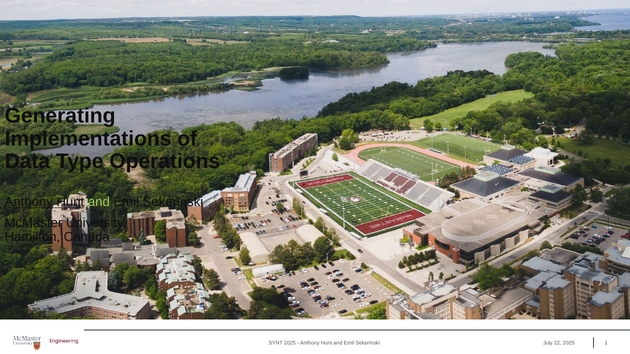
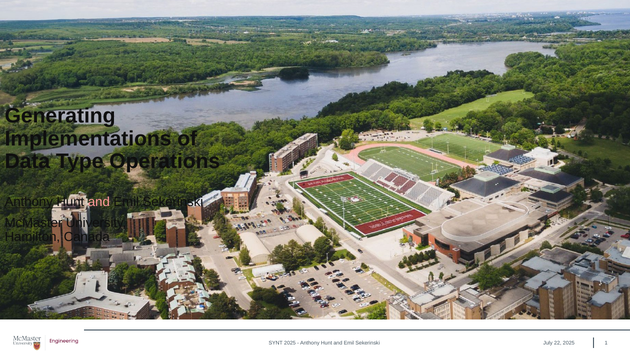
and at (99, 202) colour: light green -> pink
